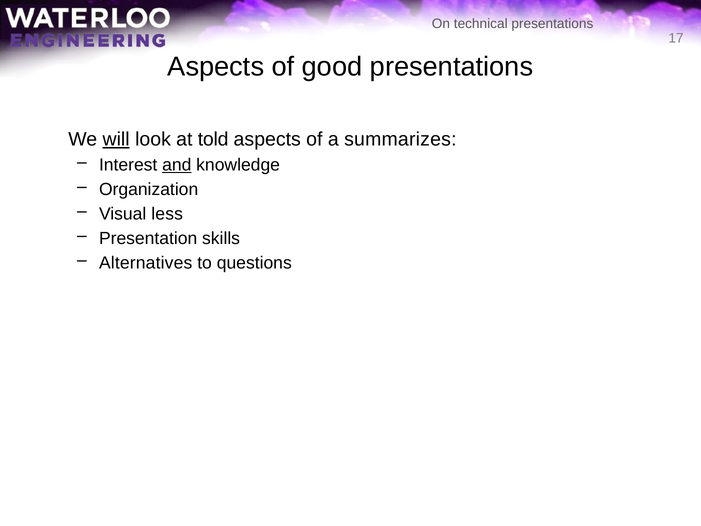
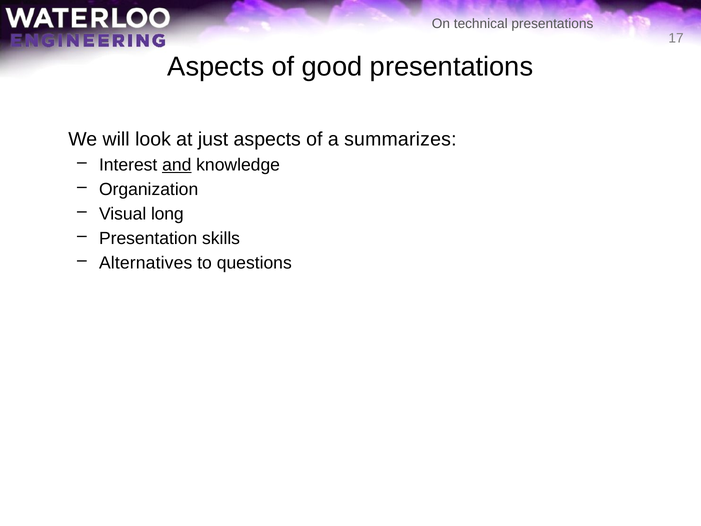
will underline: present -> none
told: told -> just
less: less -> long
